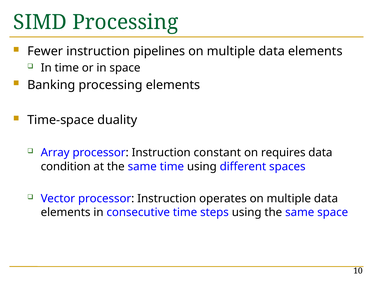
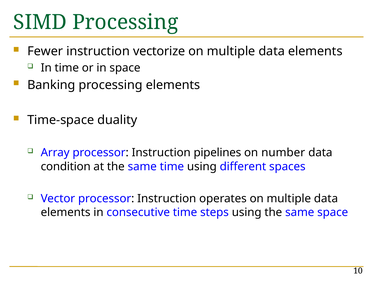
pipelines: pipelines -> vectorize
constant: constant -> pipelines
requires: requires -> number
